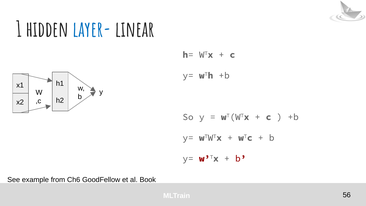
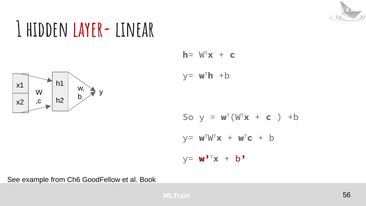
layer- colour: blue -> red
